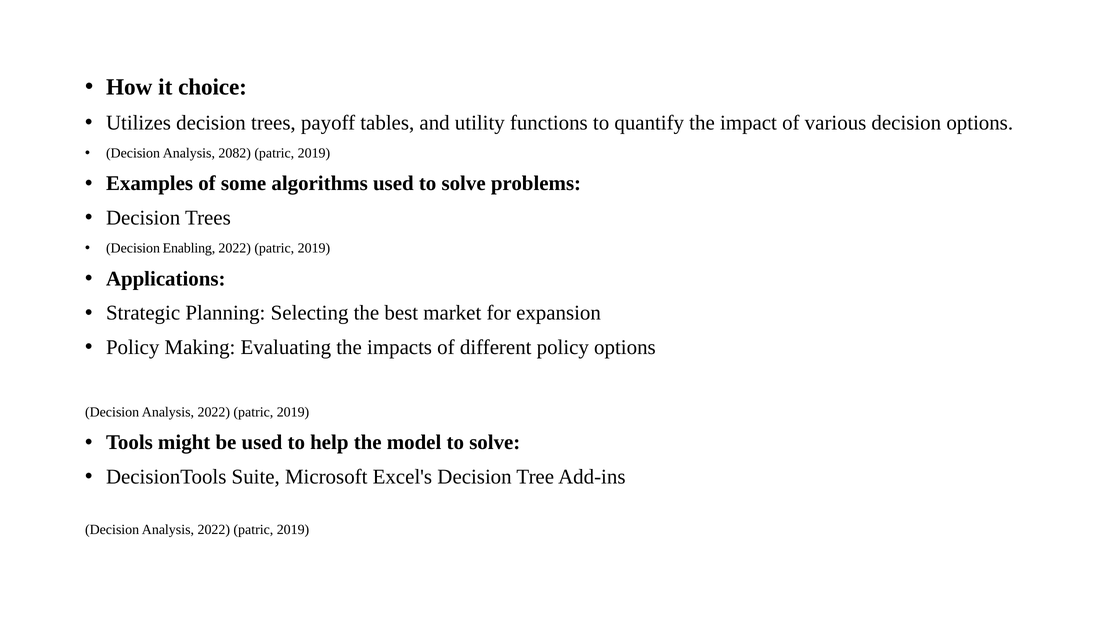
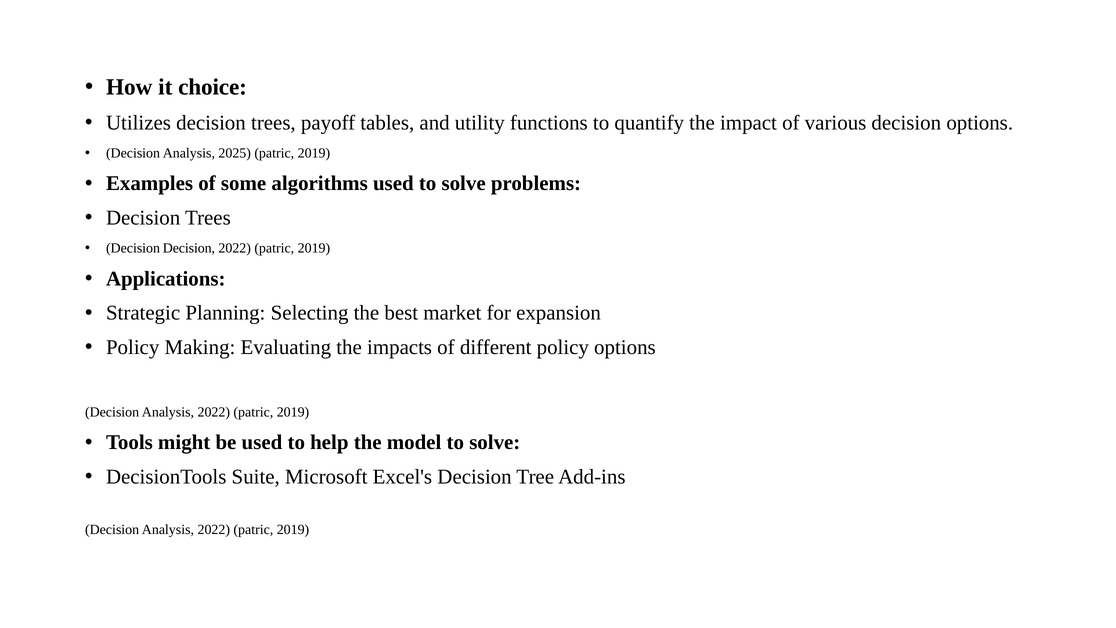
2082: 2082 -> 2025
Decision Enabling: Enabling -> Decision
